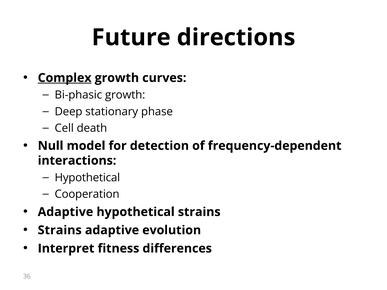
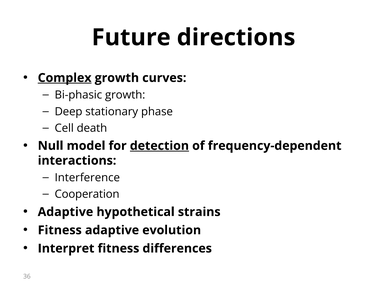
detection underline: none -> present
Hypothetical at (87, 178): Hypothetical -> Interference
Strains at (60, 230): Strains -> Fitness
